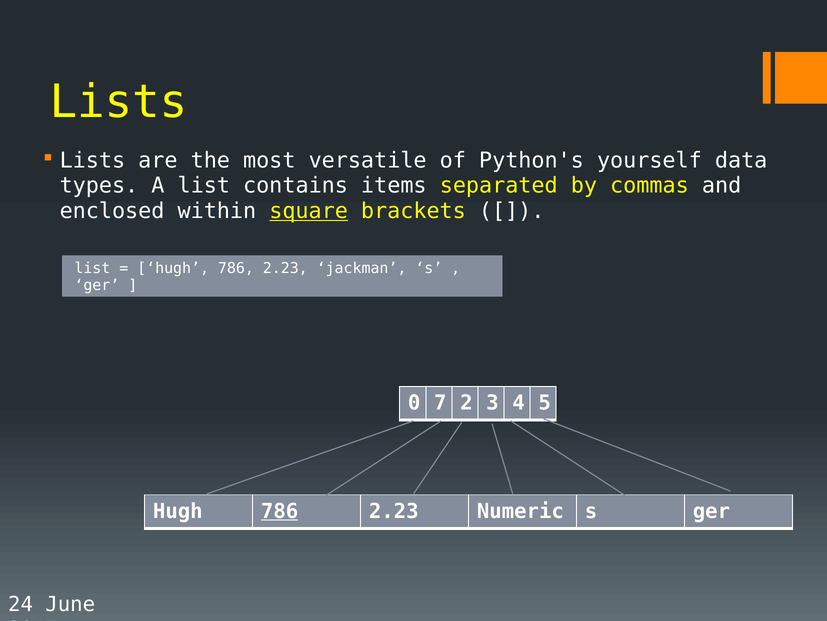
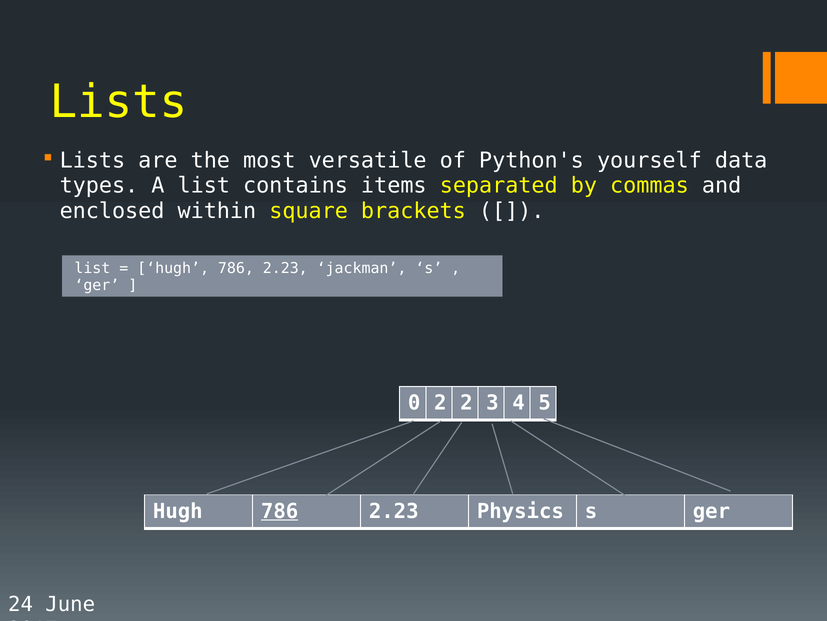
square underline: present -> none
0 7: 7 -> 2
Numeric: Numeric -> Physics
